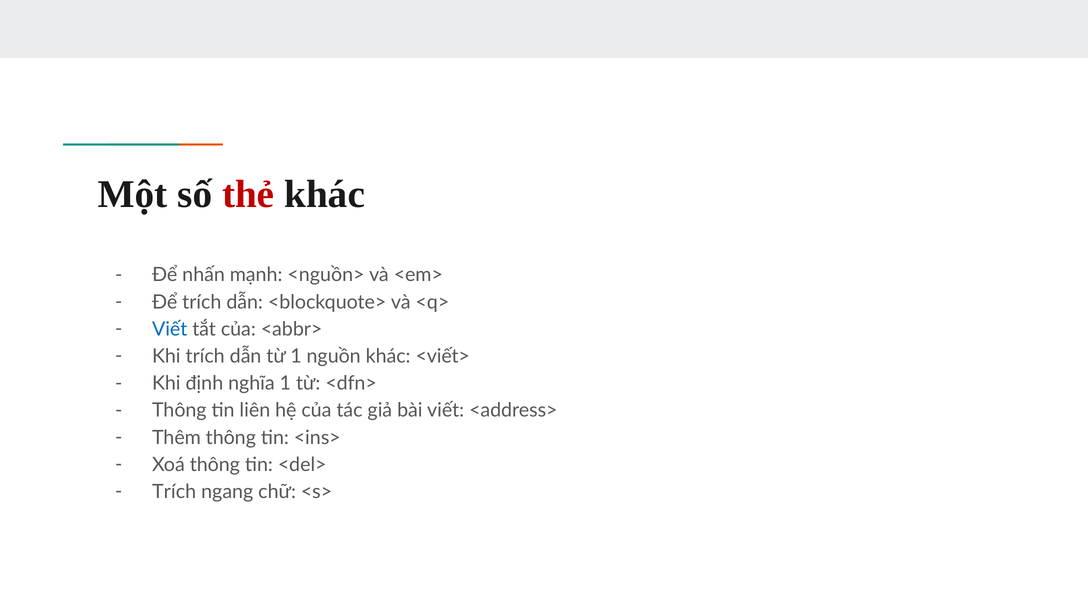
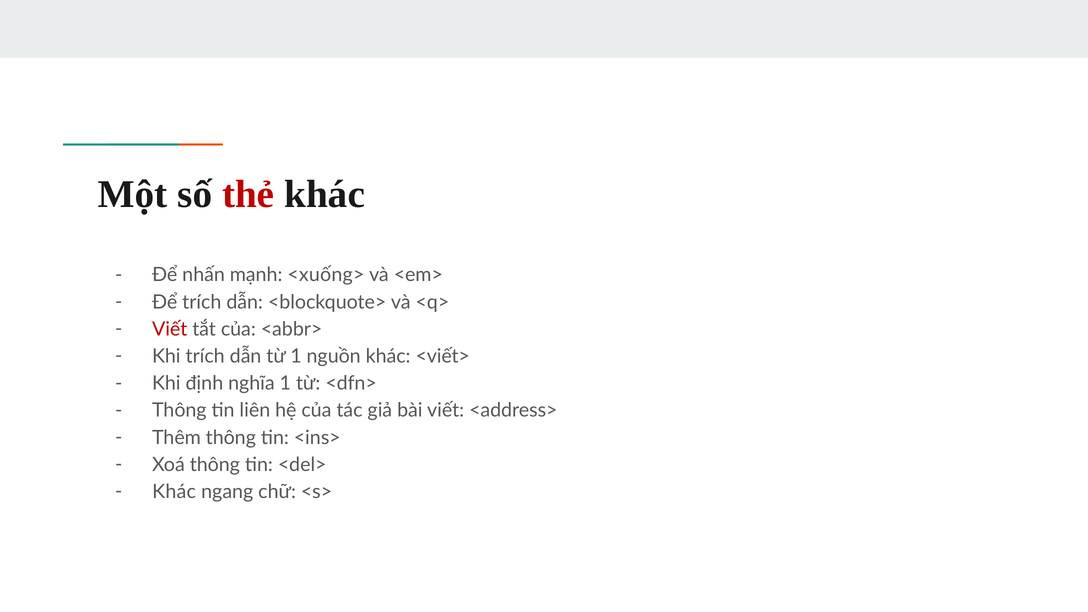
<nguồn>: <nguồn> -> <xuống>
Viết at (170, 329) colour: blue -> red
Trích at (174, 492): Trích -> Khác
